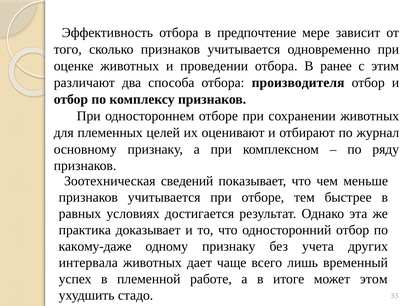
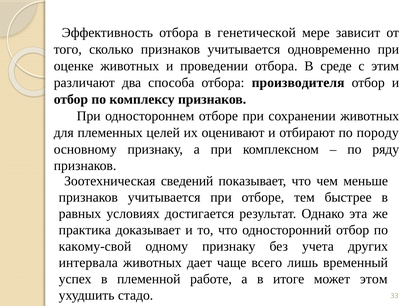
предпочтение: предпочтение -> генетической
ранее: ранее -> среде
журнал: журнал -> породу
какому-даже: какому-даже -> какому-свой
